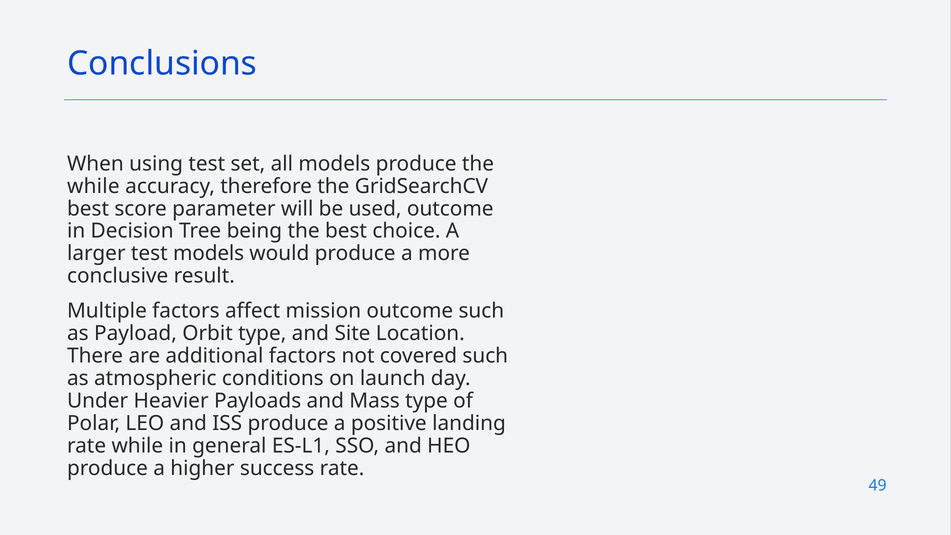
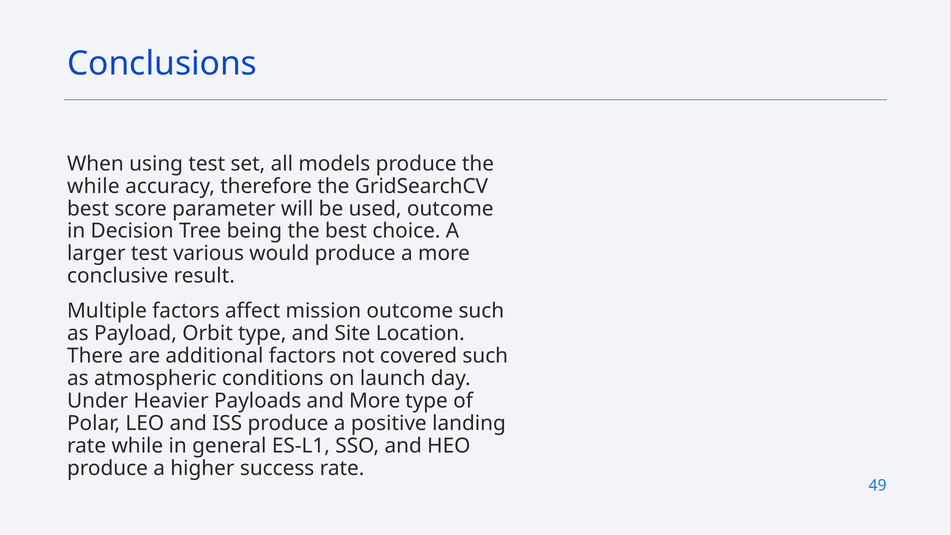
test models: models -> various
and Mass: Mass -> More
